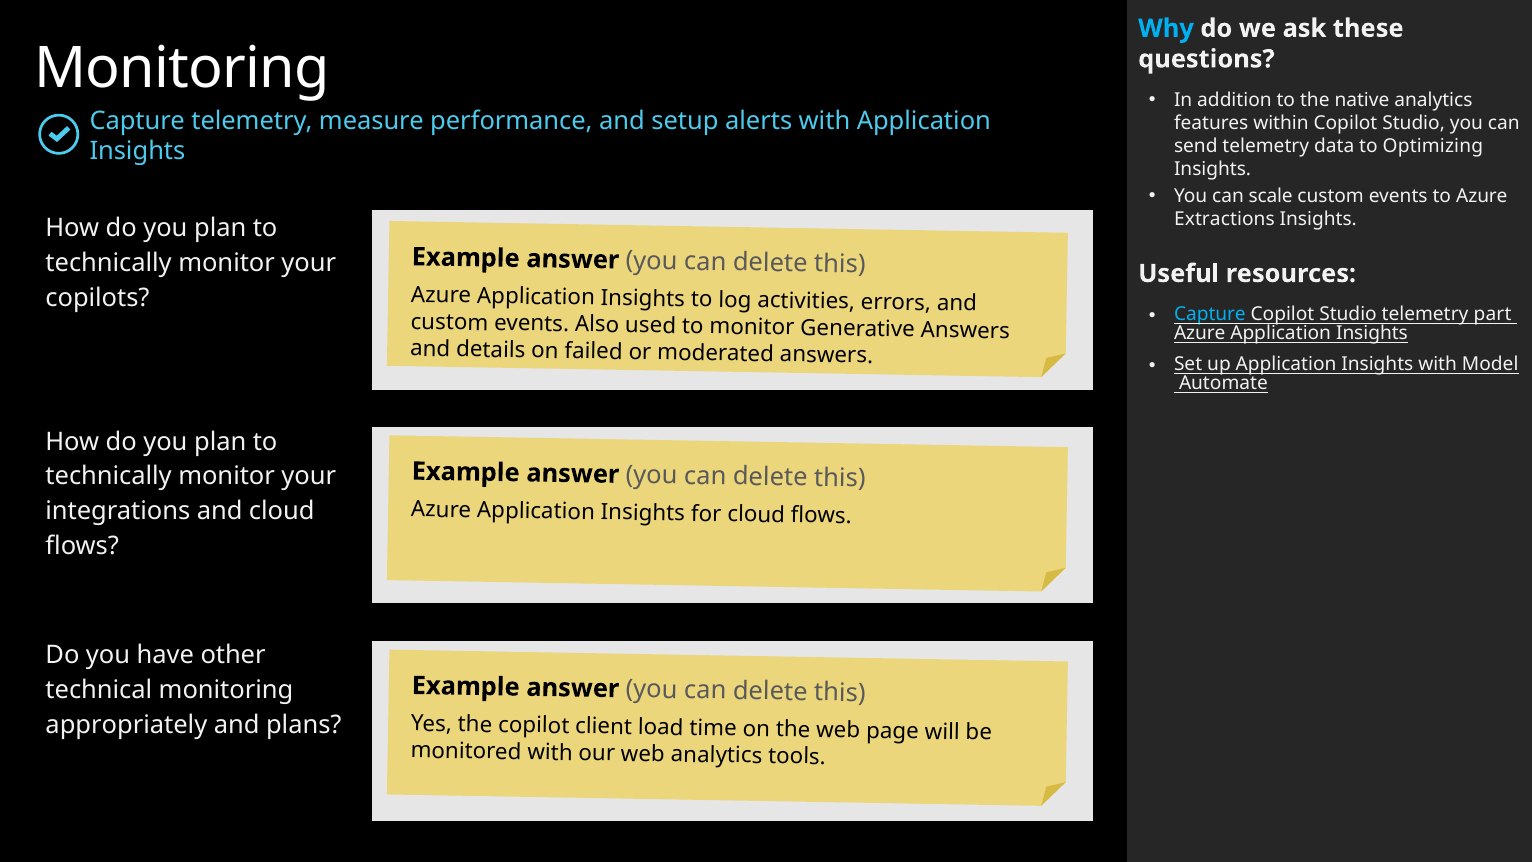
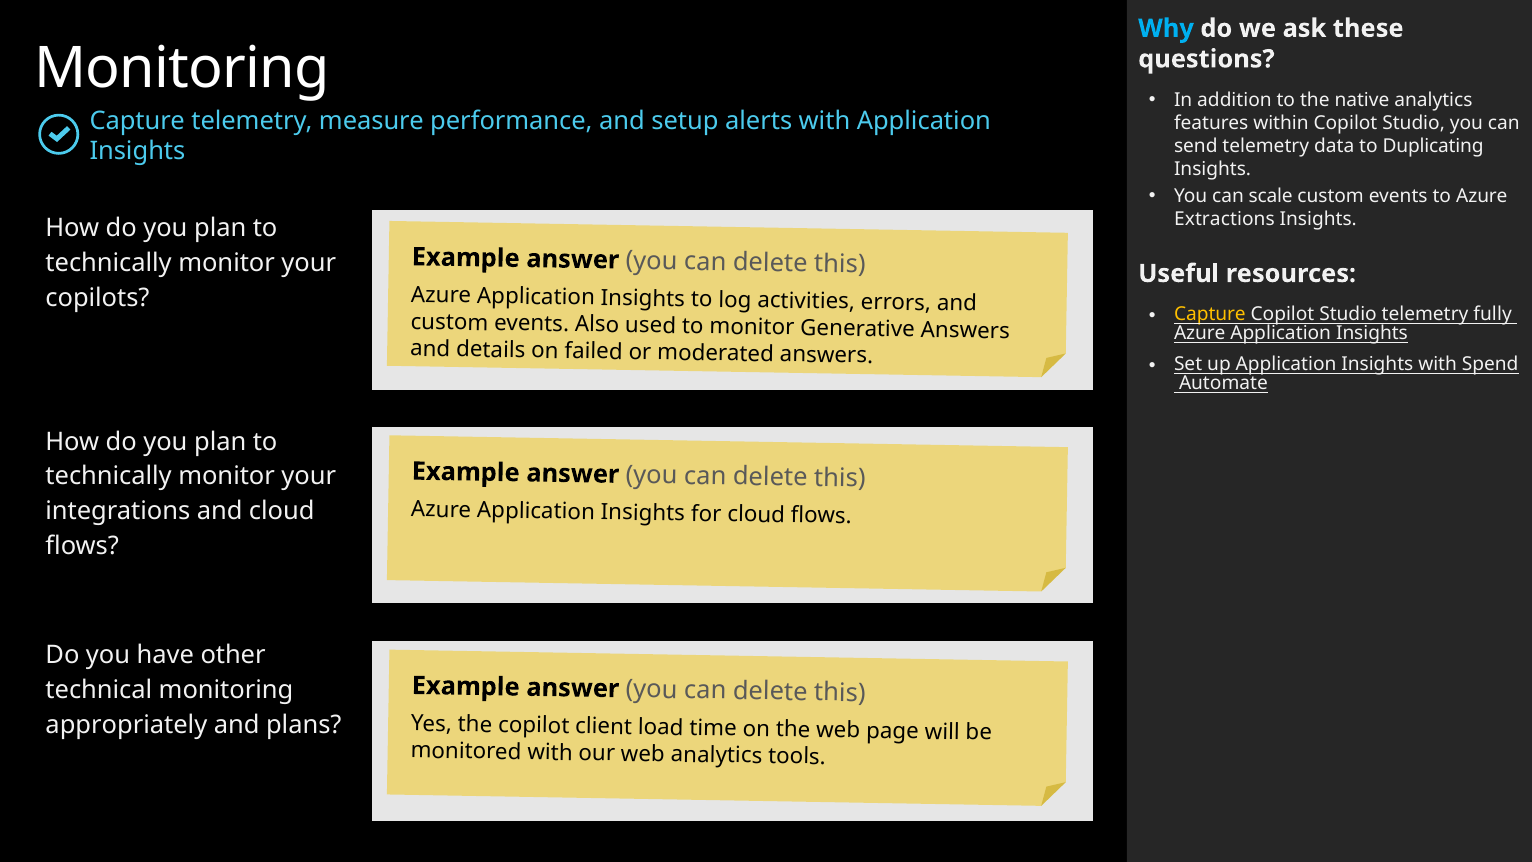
Optimizing: Optimizing -> Duplicating
Capture at (1210, 314) colour: light blue -> yellow
part: part -> fully
Model: Model -> Spend
